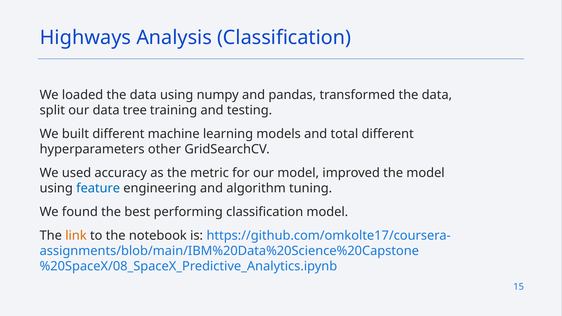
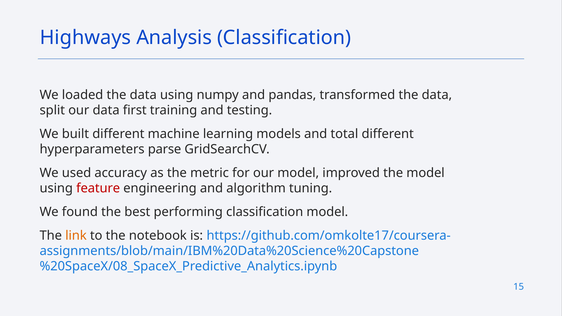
tree: tree -> first
other: other -> parse
feature colour: blue -> red
